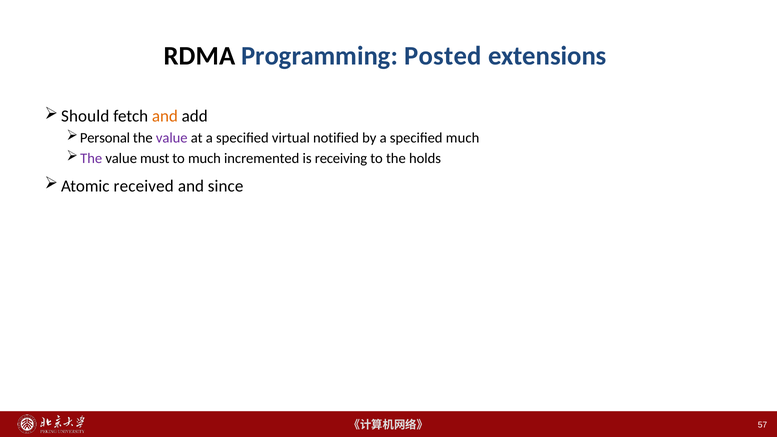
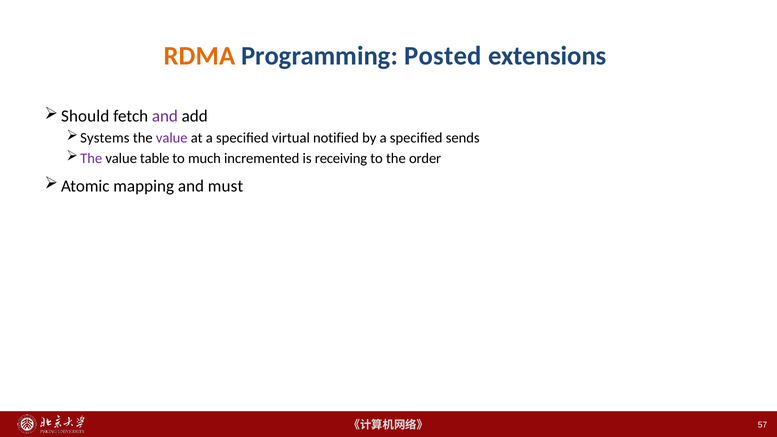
RDMA colour: black -> orange
and at (165, 116) colour: orange -> purple
Personal: Personal -> Systems
specified much: much -> sends
must: must -> table
holds: holds -> order
received: received -> mapping
since: since -> must
